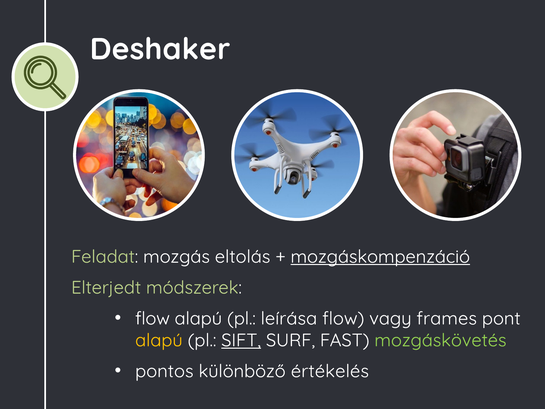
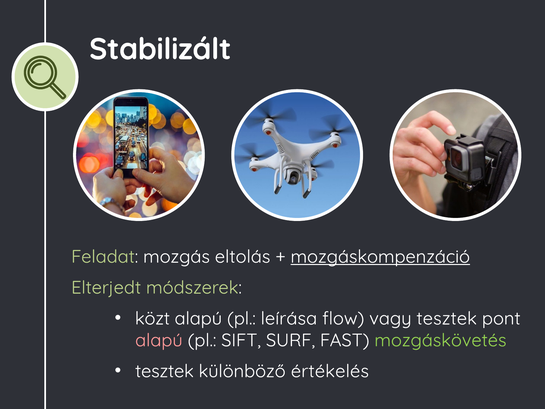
Deshaker: Deshaker -> Stabilizált
flow at (152, 318): flow -> közt
vagy frames: frames -> tesztek
alapú at (159, 340) colour: yellow -> pink
SIFT underline: present -> none
pontos at (164, 371): pontos -> tesztek
